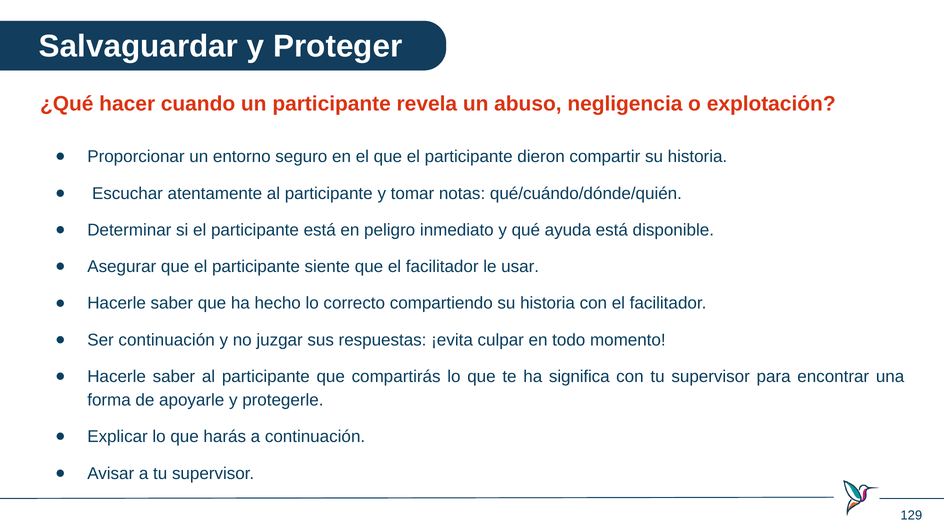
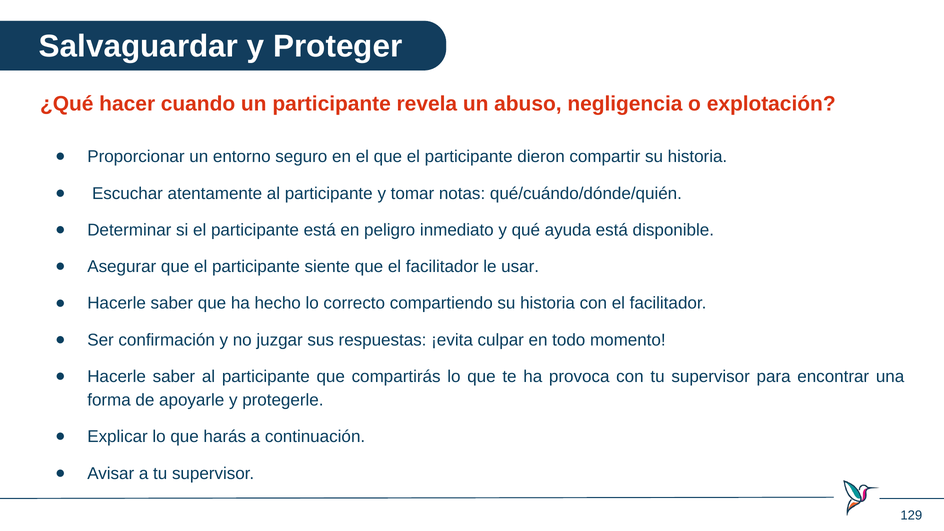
Ser continuación: continuación -> confirmación
significa: significa -> provoca
